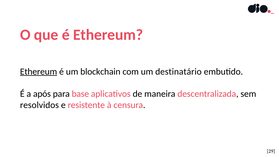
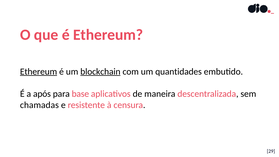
blockchain underline: none -> present
destinatário: destinatário -> quantidades
resolvidos: resolvidos -> chamadas
